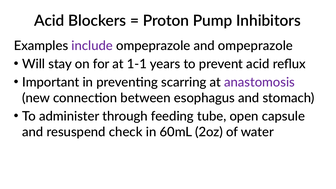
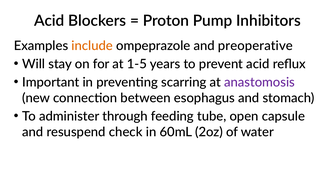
include colour: purple -> orange
and ompeprazole: ompeprazole -> preoperative
1-1: 1-1 -> 1-5
